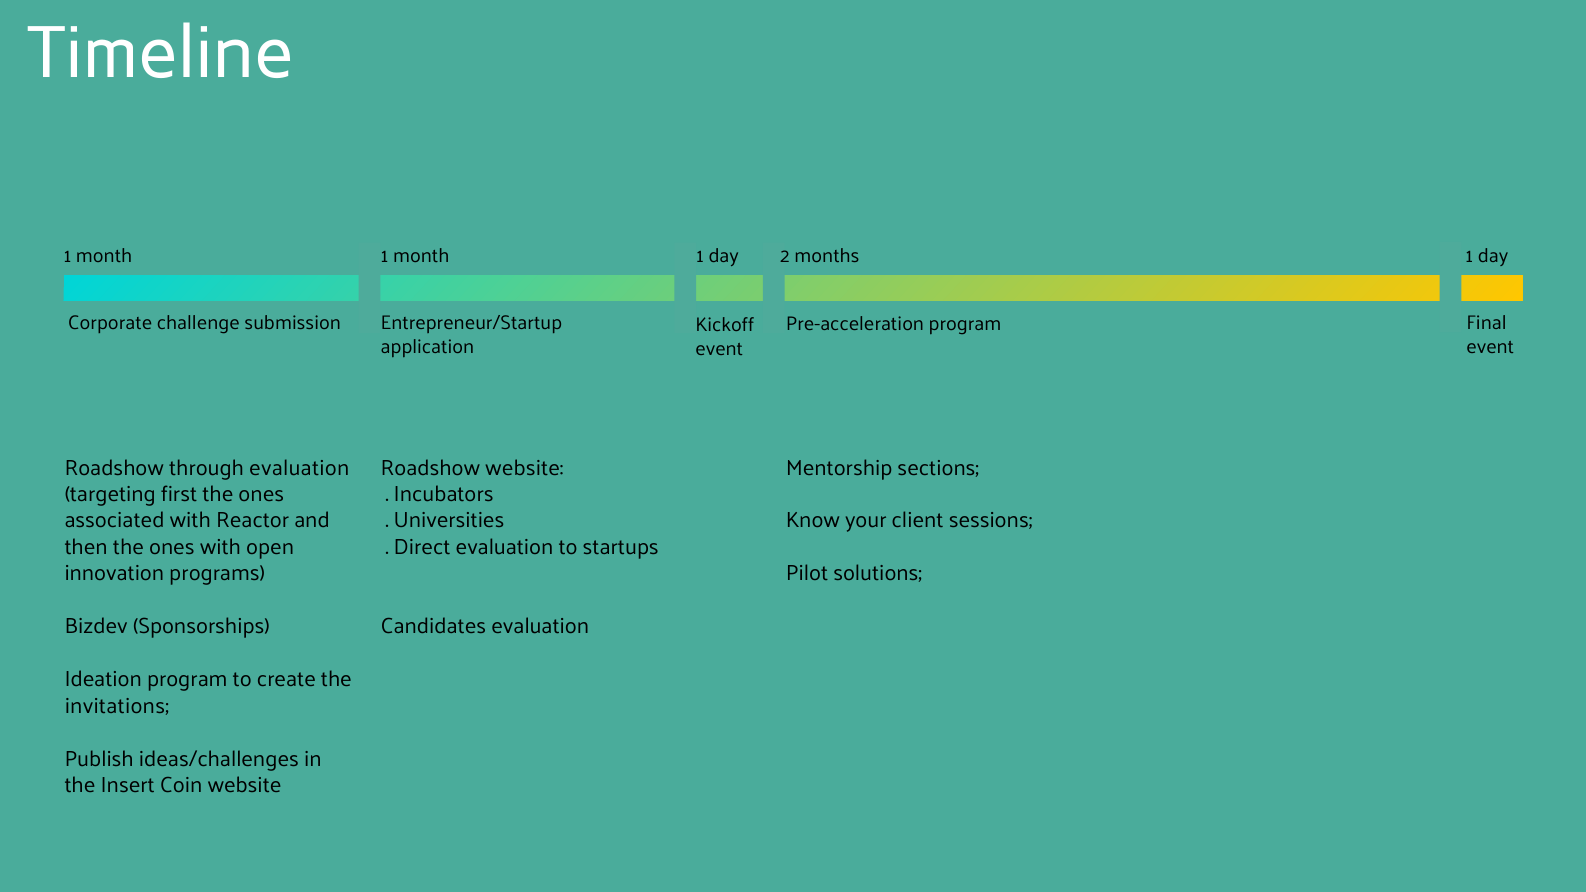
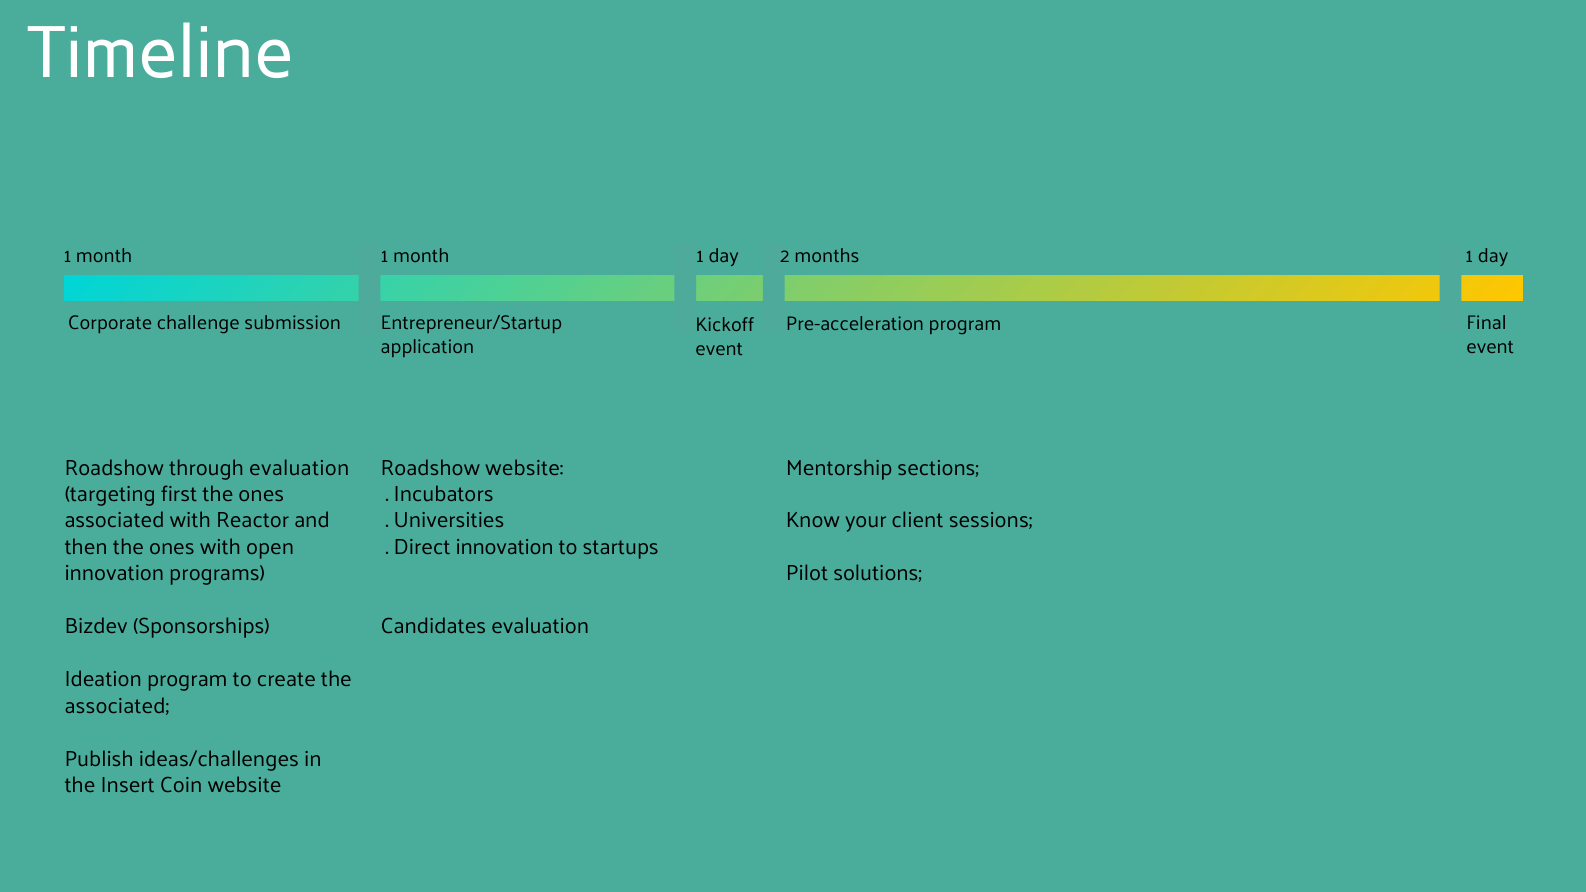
Direct evaluation: evaluation -> innovation
invitations at (117, 706): invitations -> associated
